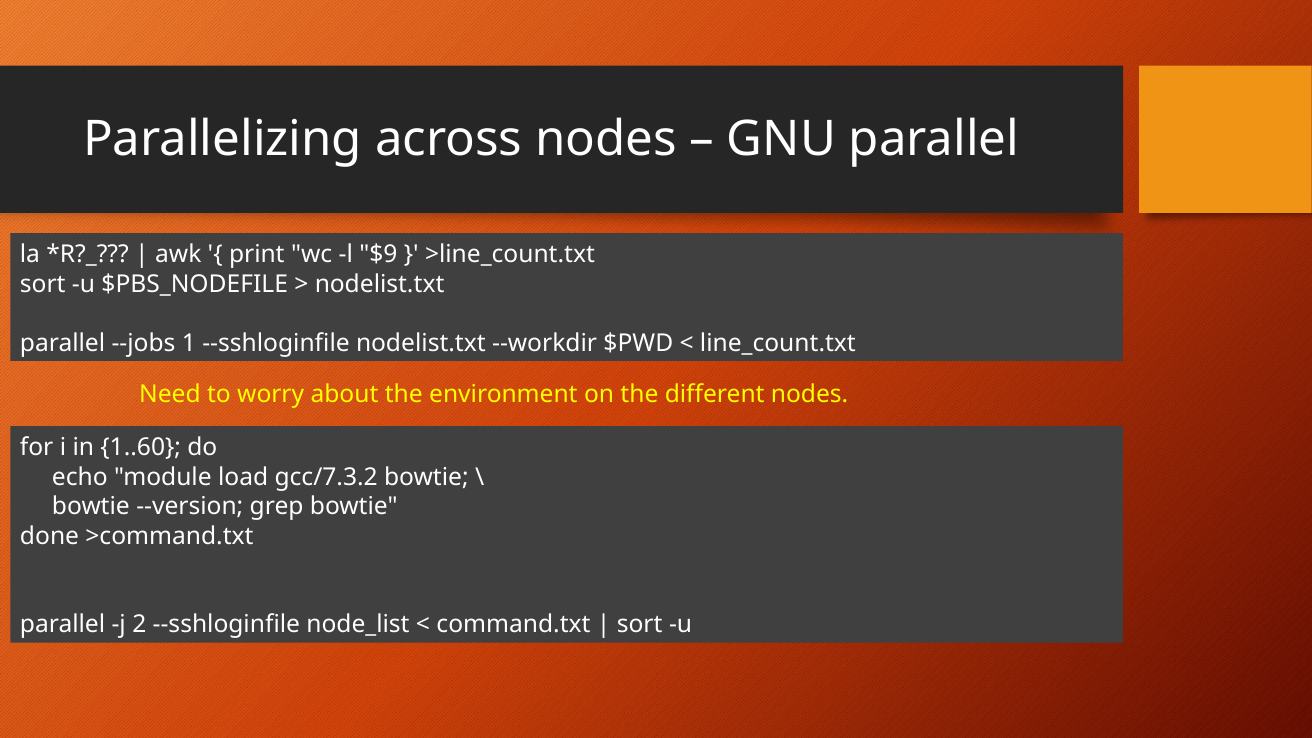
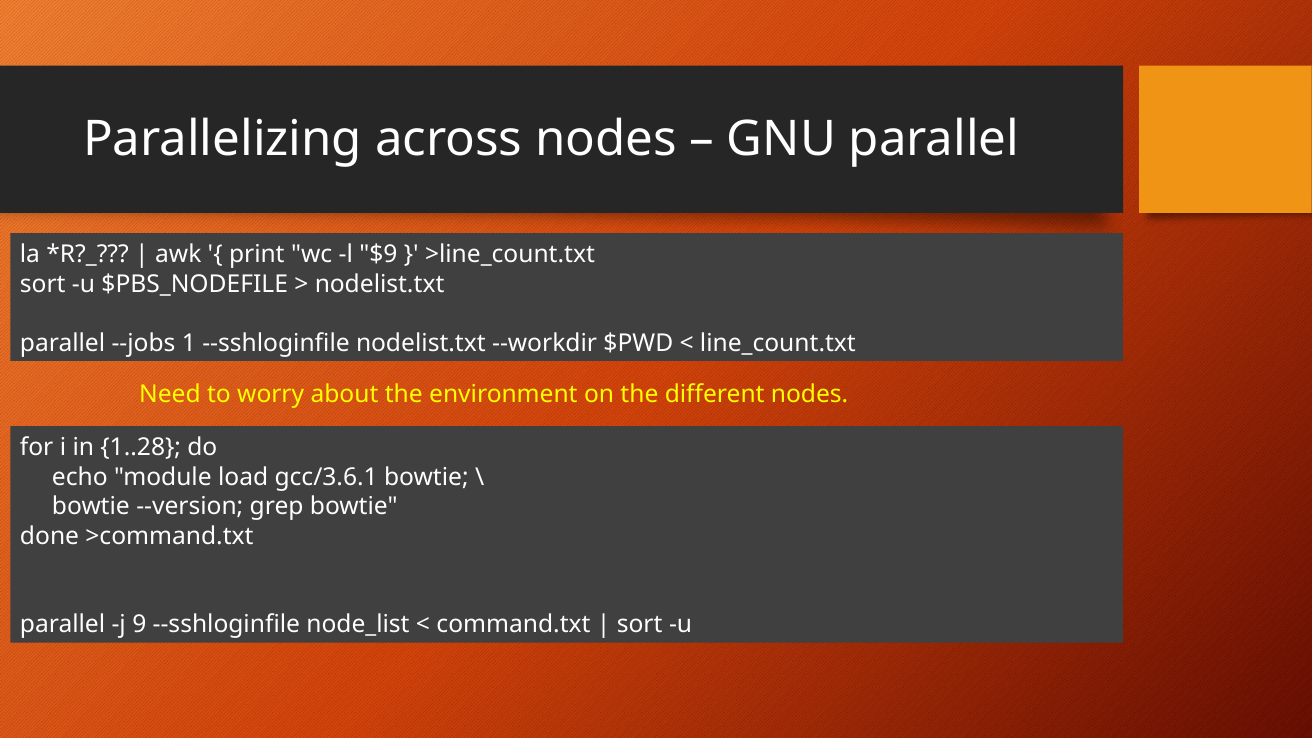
1..60: 1..60 -> 1..28
gcc/7.3.2: gcc/7.3.2 -> gcc/3.6.1
2: 2 -> 9
